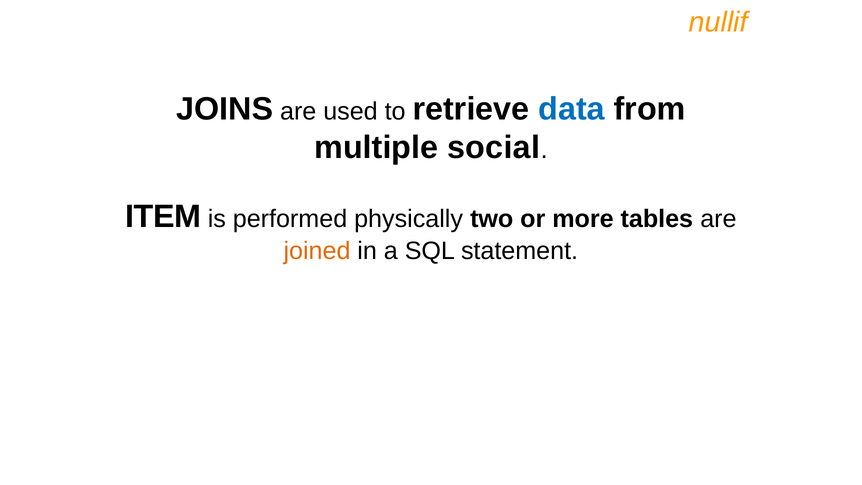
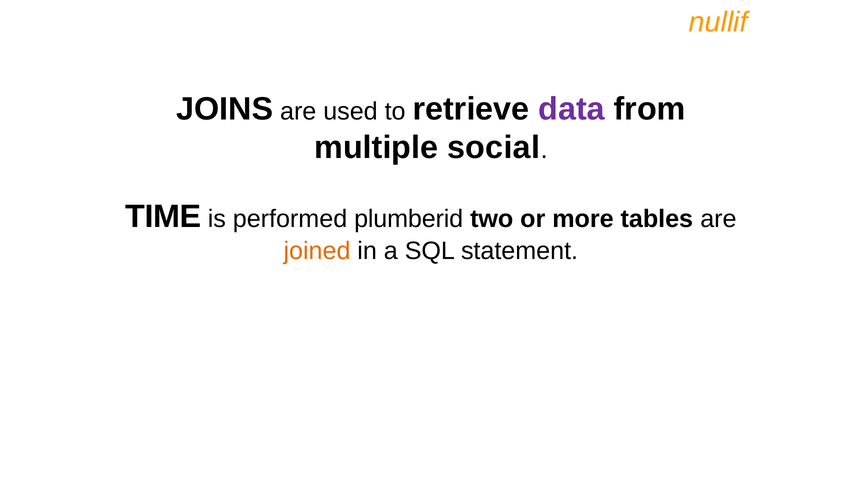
data colour: blue -> purple
ITEM: ITEM -> TIME
physically: physically -> plumberid
